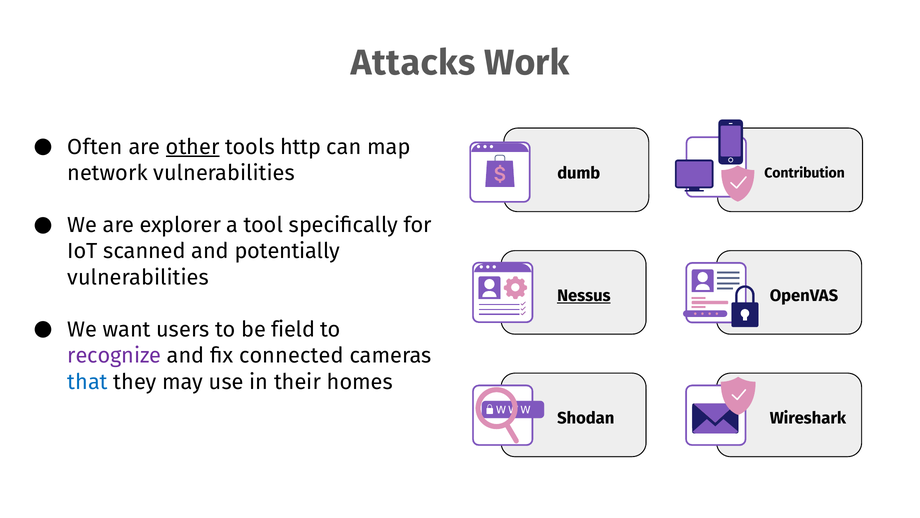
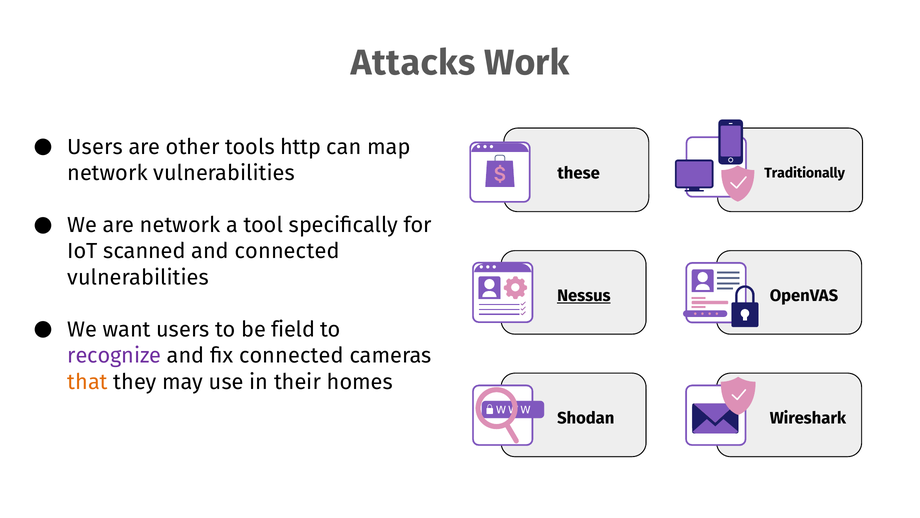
Often at (95, 147): Often -> Users
other underline: present -> none
dumb: dumb -> these
Contribution: Contribution -> Traditionally
are explorer: explorer -> network
and potentially: potentially -> connected
that colour: blue -> orange
